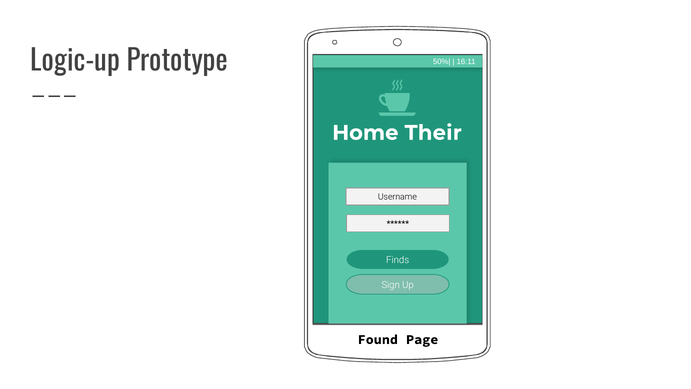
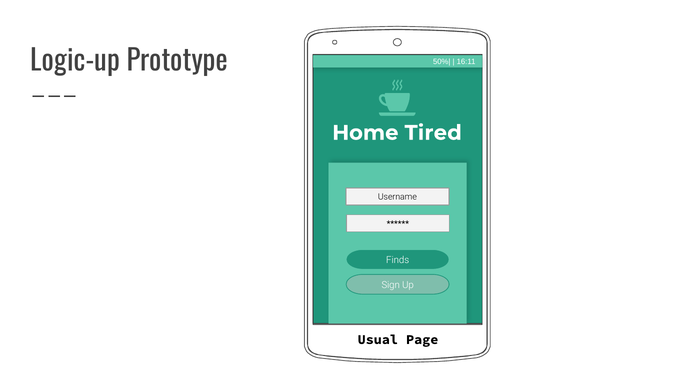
Their: Their -> Tired
Found: Found -> Usual
